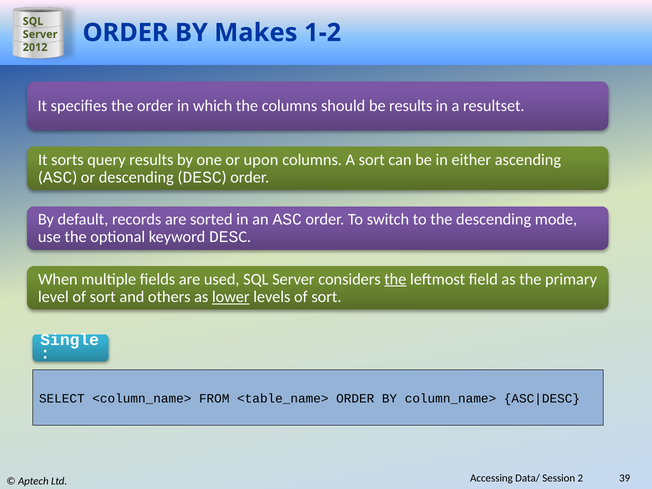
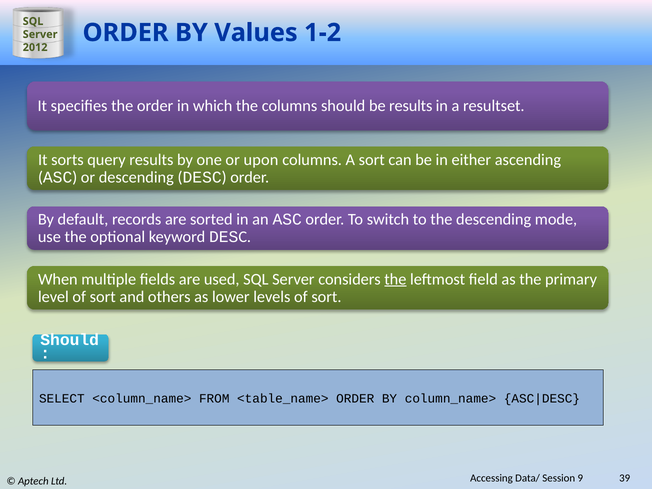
Makes: Makes -> Values
lower underline: present -> none
Single at (70, 340): Single -> Should
2: 2 -> 9
